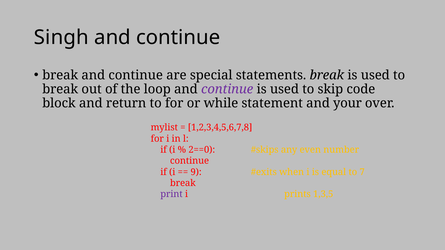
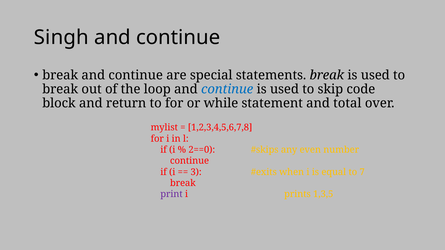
continue at (227, 89) colour: purple -> blue
your: your -> total
9: 9 -> 3
